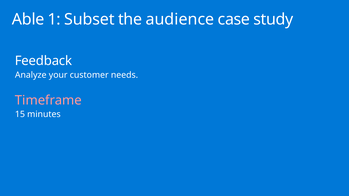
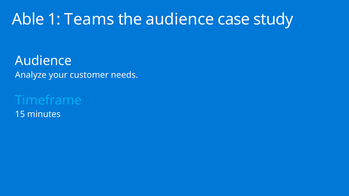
Subset: Subset -> Teams
Feedback at (43, 61): Feedback -> Audience
Timeframe colour: pink -> light blue
